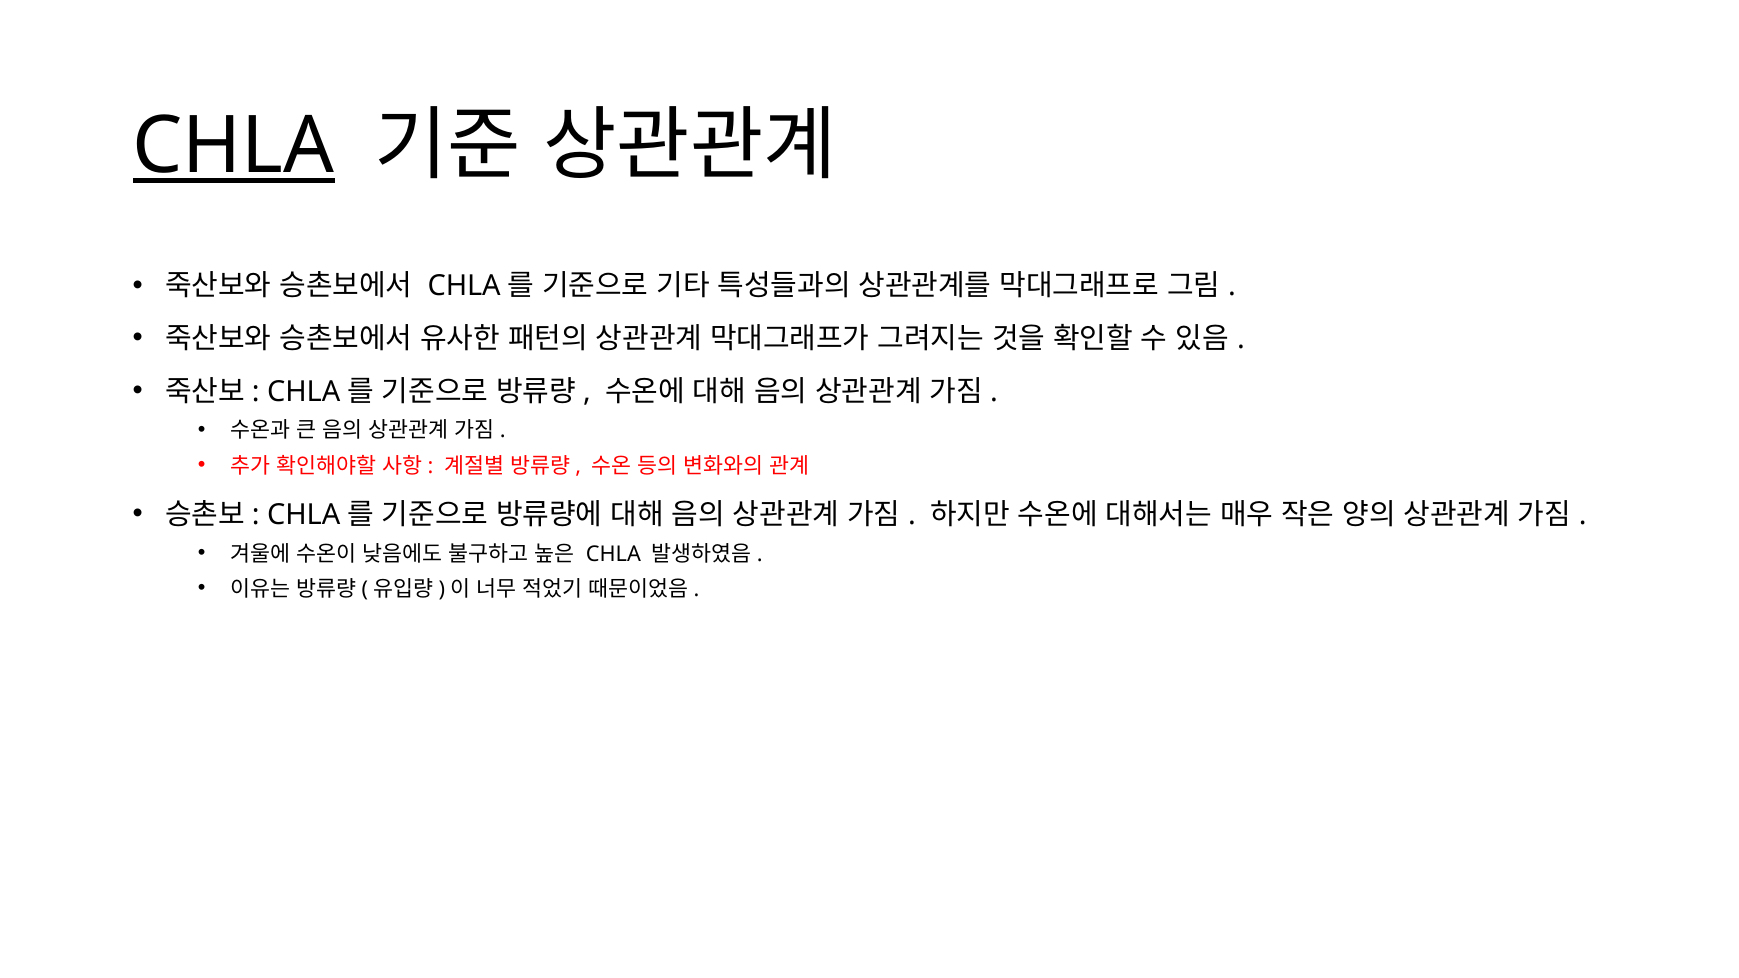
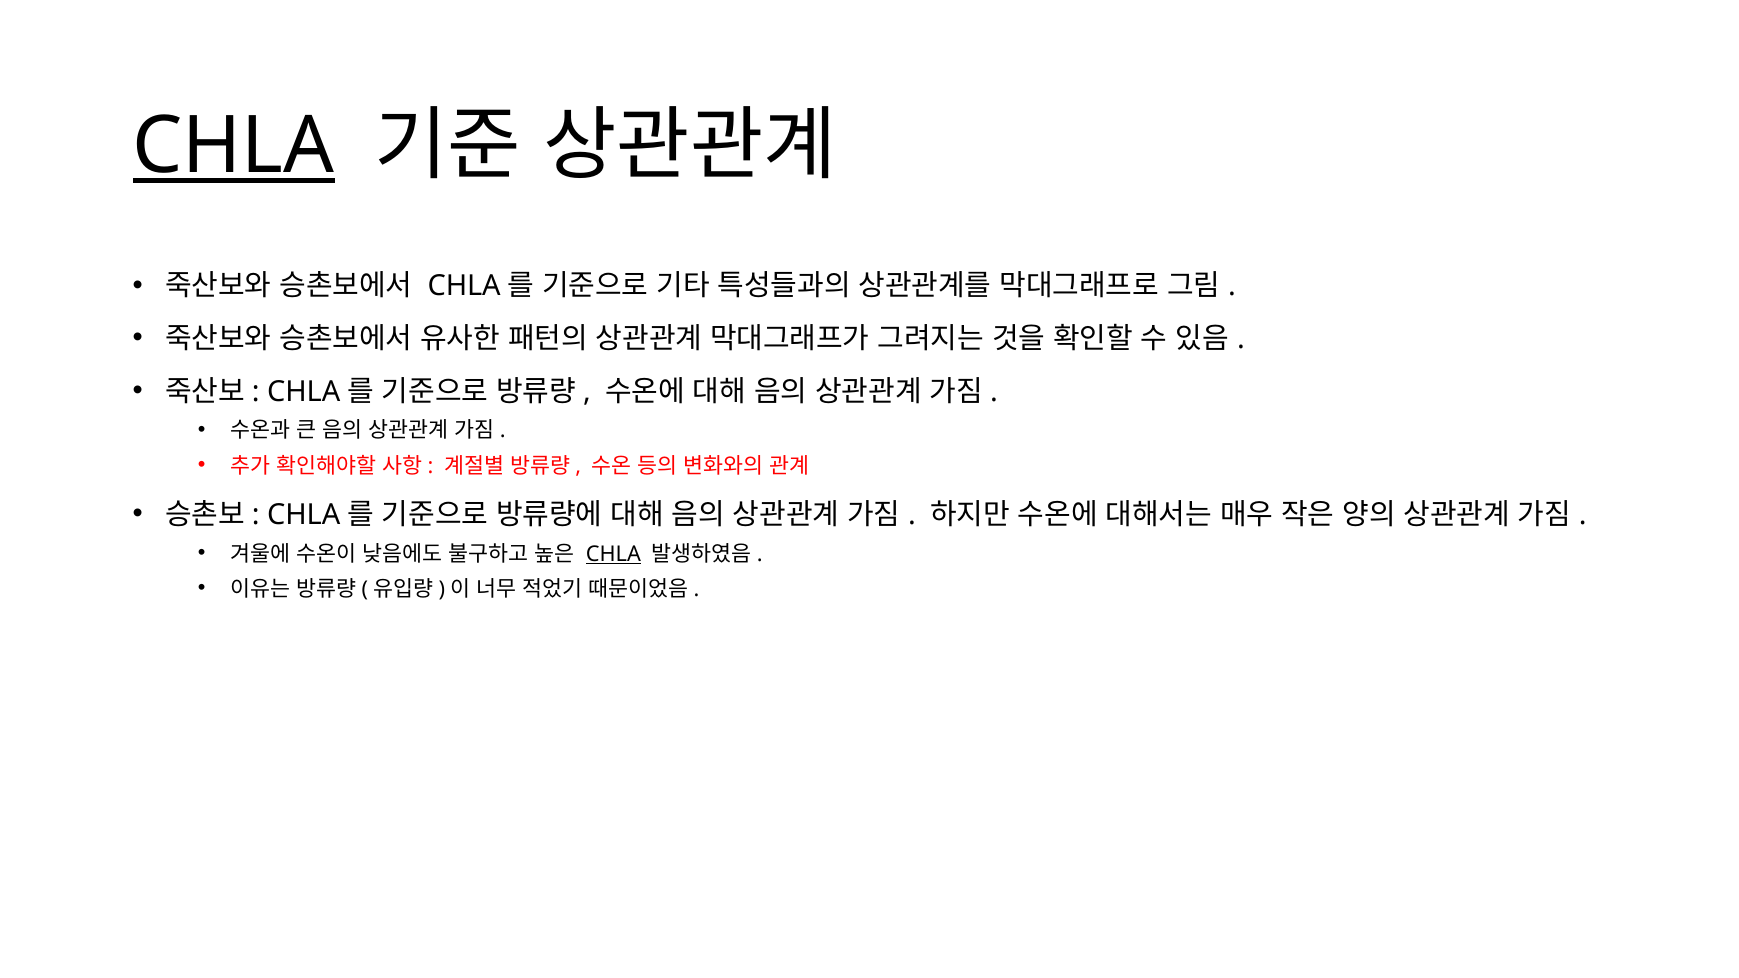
CHLA at (613, 554) underline: none -> present
